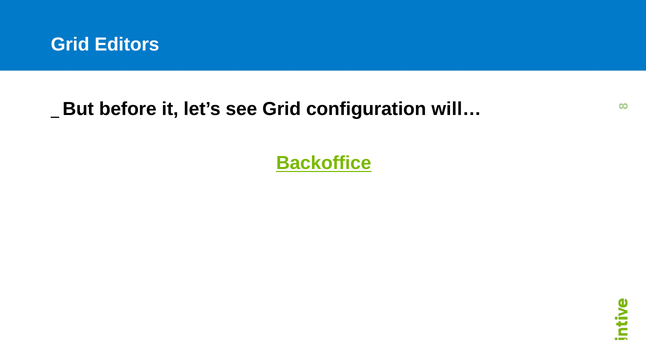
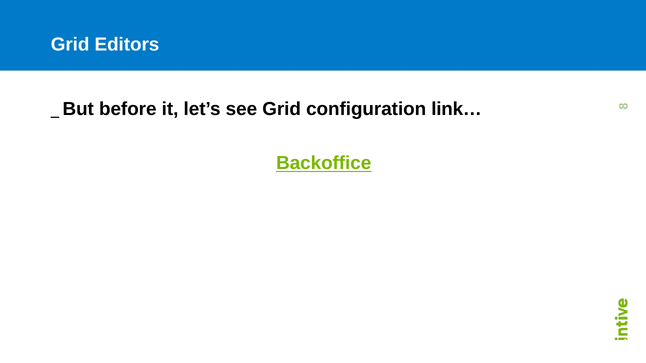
will…: will… -> link…
